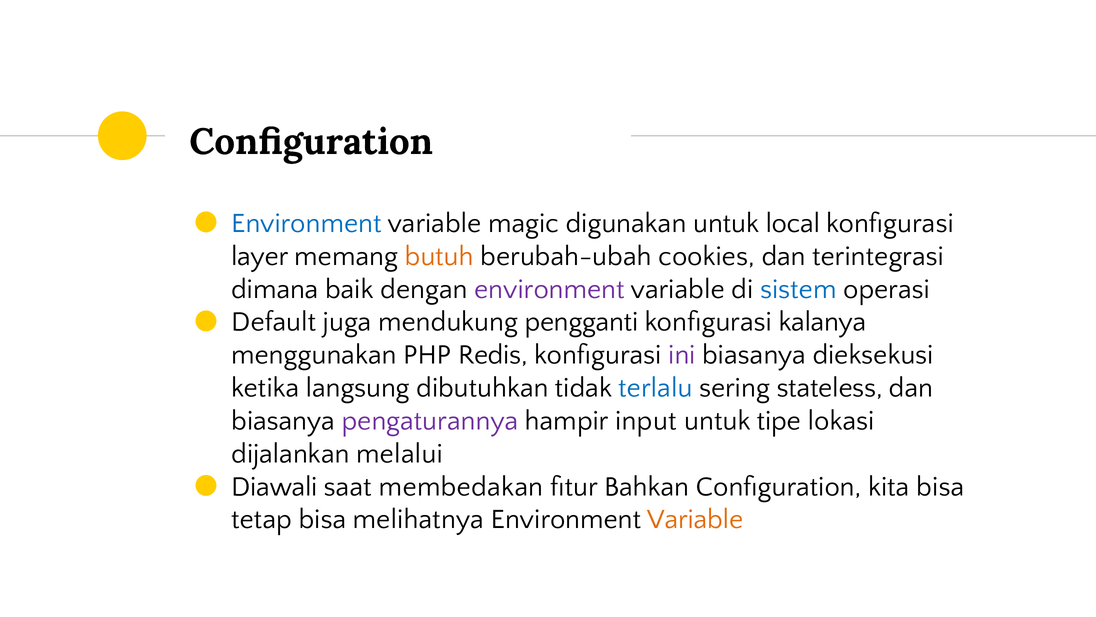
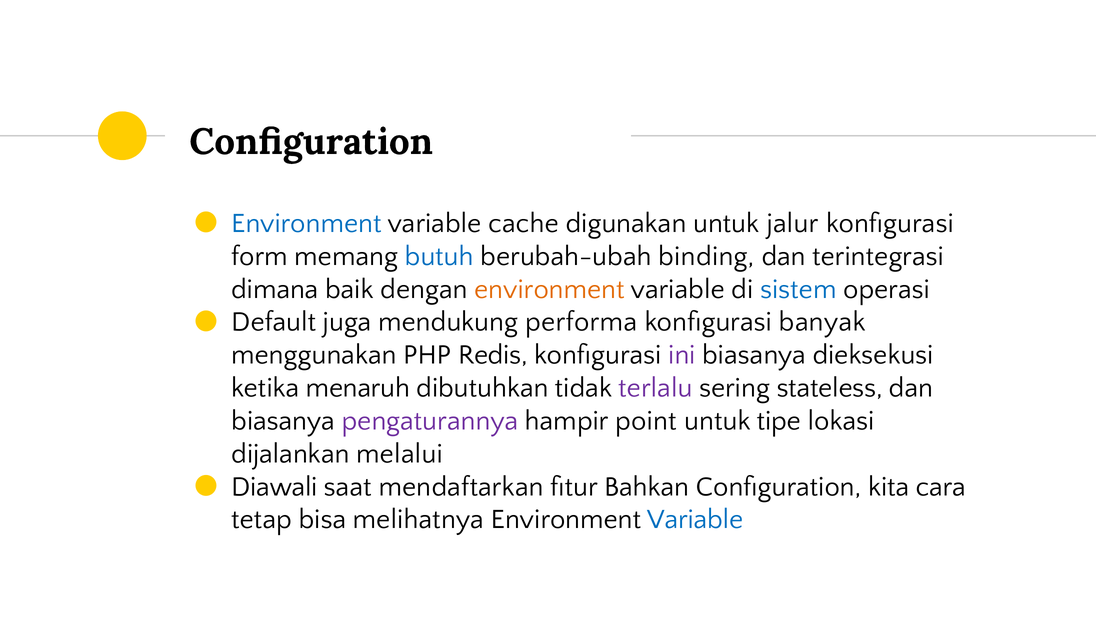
magic: magic -> cache
local: local -> jalur
layer: layer -> form
butuh colour: orange -> blue
cookies: cookies -> binding
environment at (550, 289) colour: purple -> orange
pengganti: pengganti -> performa
kalanya: kalanya -> banyak
langsung: langsung -> menaruh
terlalu colour: blue -> purple
input: input -> point
membedakan: membedakan -> mendaftarkan
kita bisa: bisa -> cara
Variable at (695, 519) colour: orange -> blue
